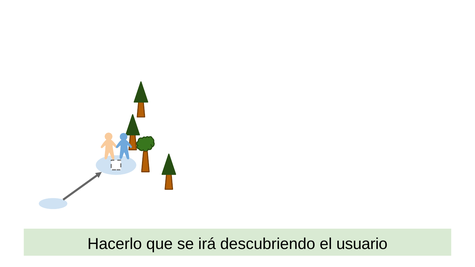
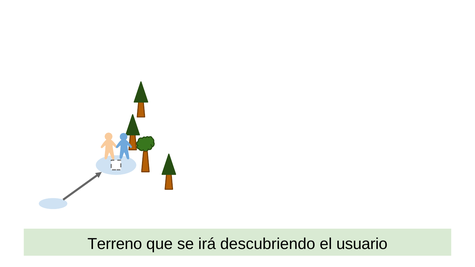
Hacerlo: Hacerlo -> Terreno
